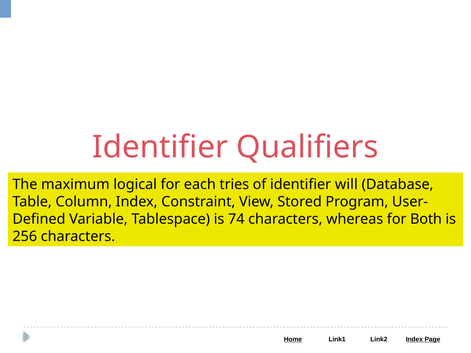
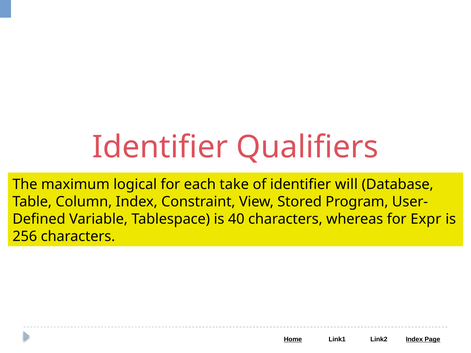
tries: tries -> take
74: 74 -> 40
Both: Both -> Expr
